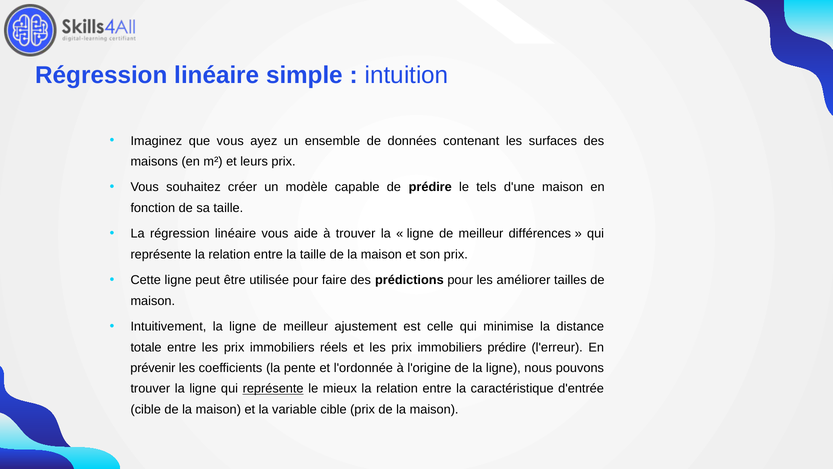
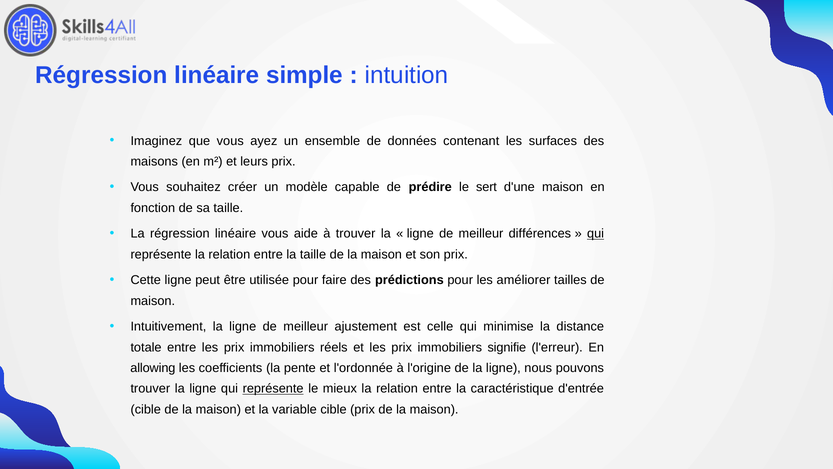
tels: tels -> sert
qui at (596, 234) underline: none -> present
immobiliers prédire: prédire -> signifie
prévenir: prévenir -> allowing
